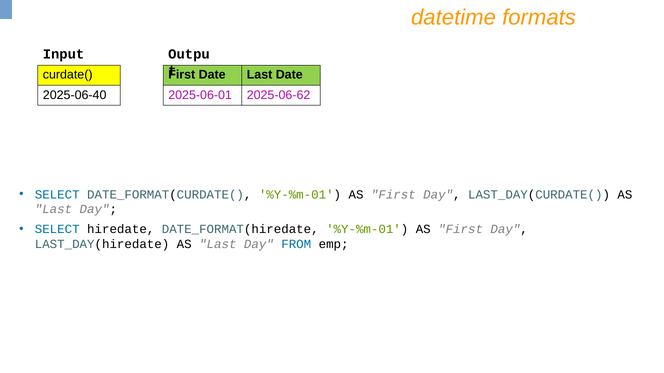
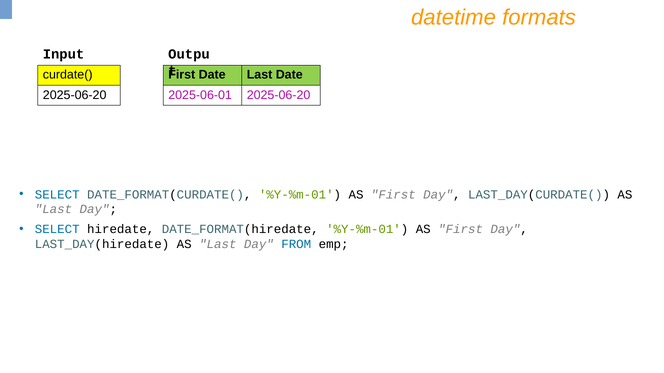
2025-06-40 at (75, 95): 2025-06-40 -> 2025-06-20
2025-06-01 2025-06-62: 2025-06-62 -> 2025-06-20
